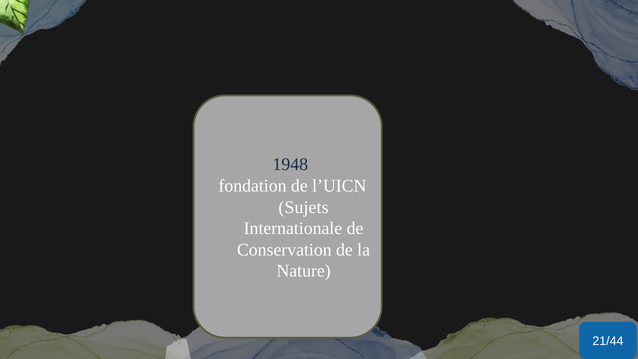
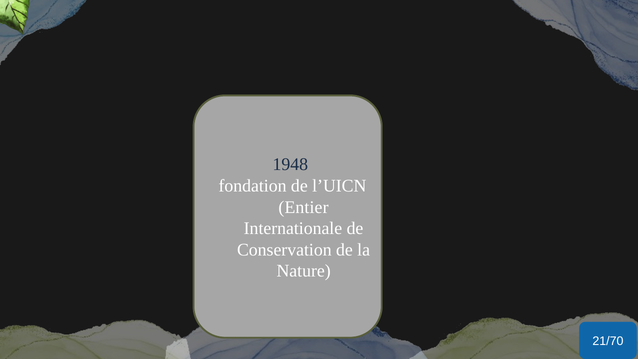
Sujets: Sujets -> Entier
21/44: 21/44 -> 21/70
